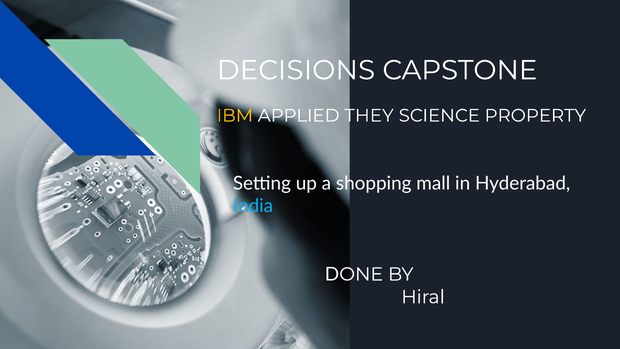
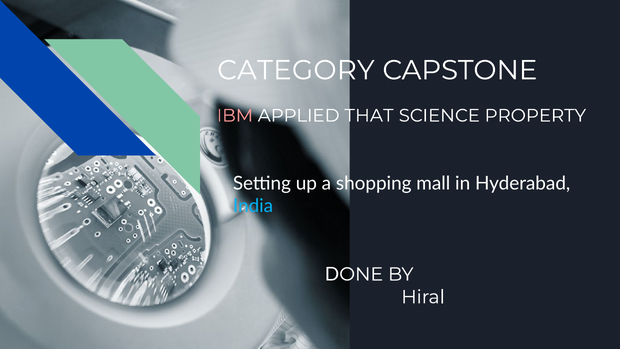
DECISIONS: DECISIONS -> CATEGORY
IBM colour: yellow -> pink
THEY: THEY -> THAT
